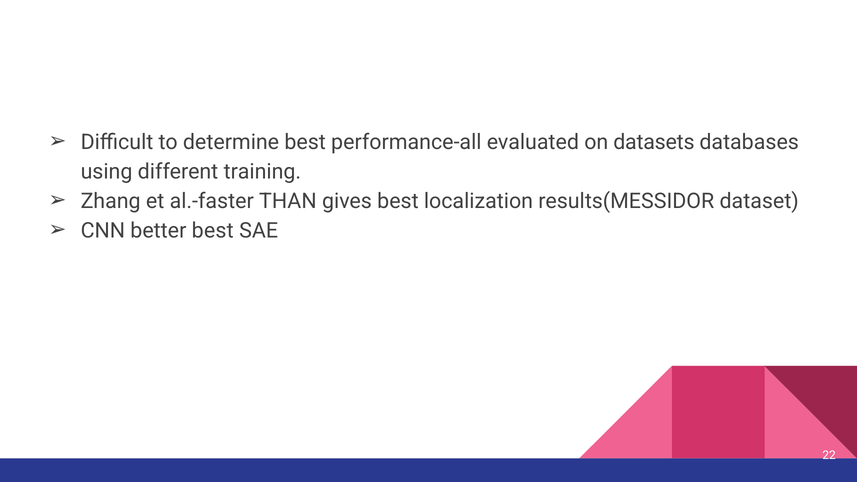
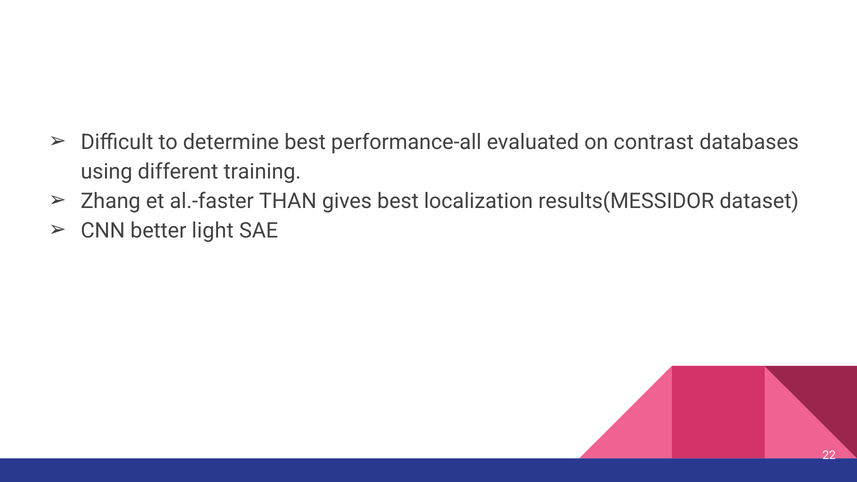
datasets: datasets -> contrast
better best: best -> light
